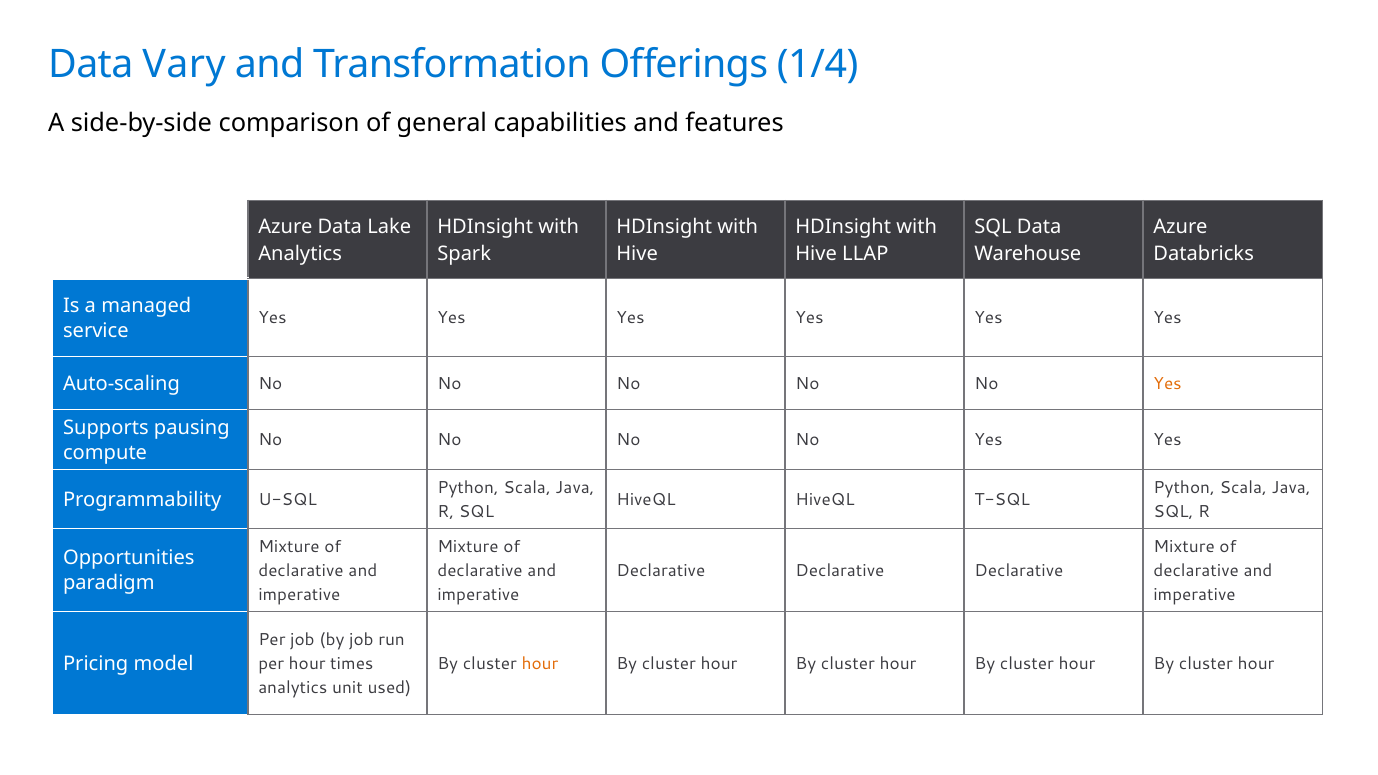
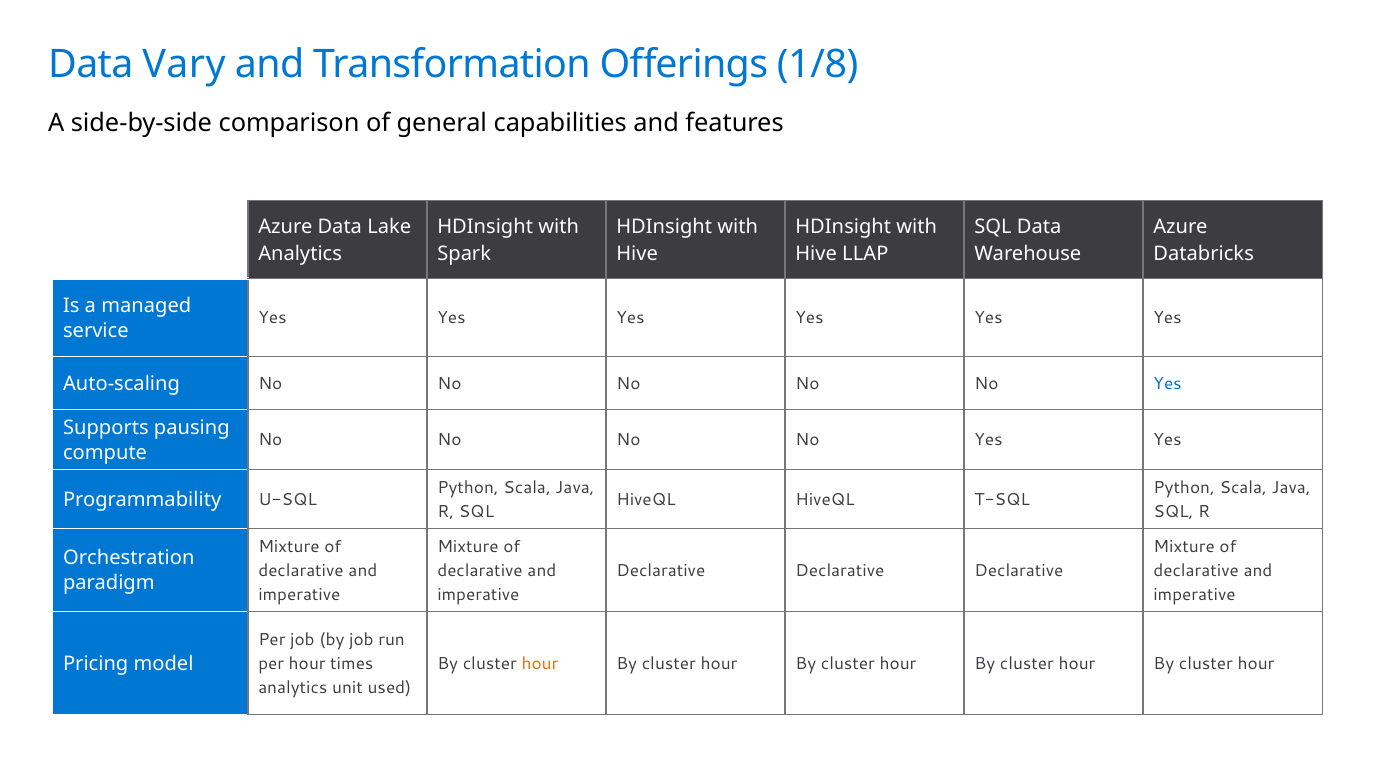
1/4: 1/4 -> 1/8
Yes at (1168, 384) colour: orange -> blue
Opportunities: Opportunities -> Orchestration
